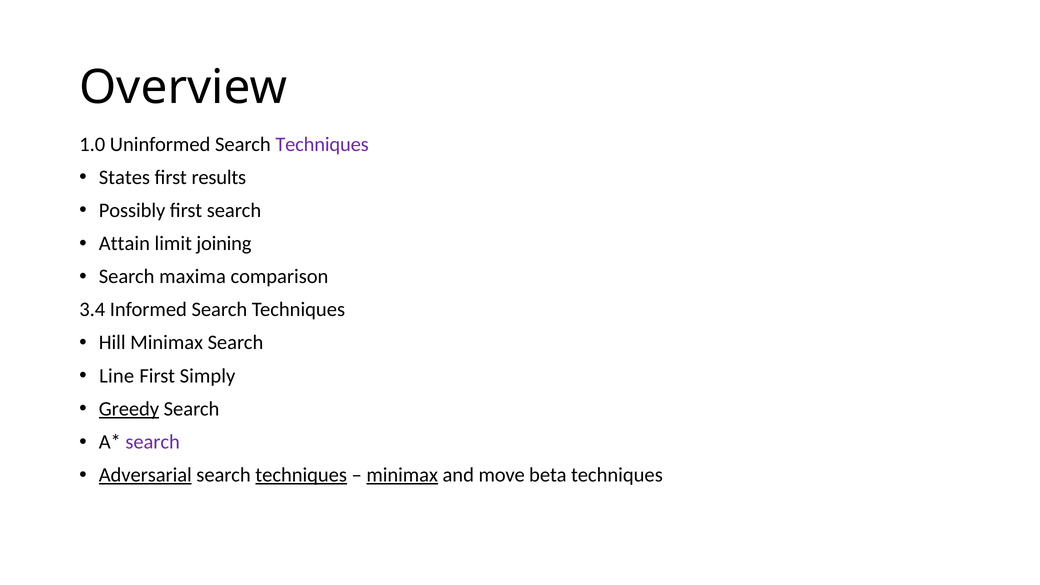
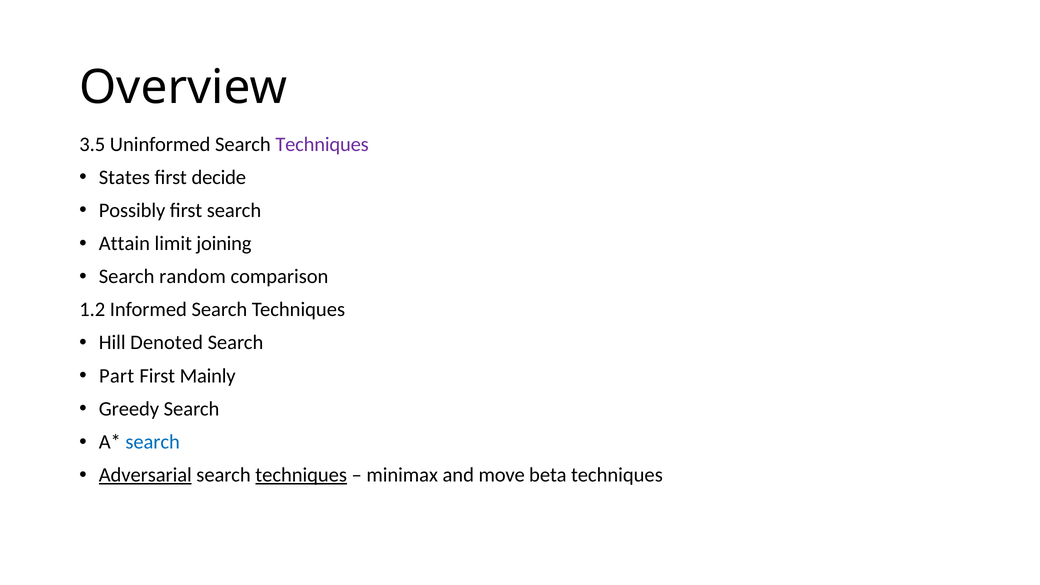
1.0: 1.0 -> 3.5
results: results -> decide
maxima: maxima -> random
3.4: 3.4 -> 1.2
Hill Minimax: Minimax -> Denoted
Line: Line -> Part
Simply: Simply -> Mainly
Greedy underline: present -> none
search at (153, 442) colour: purple -> blue
minimax at (402, 475) underline: present -> none
